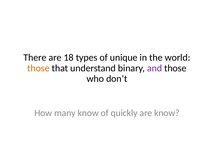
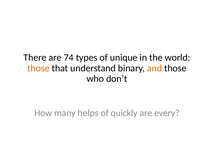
18: 18 -> 74
and colour: purple -> orange
many know: know -> helps
are know: know -> every
